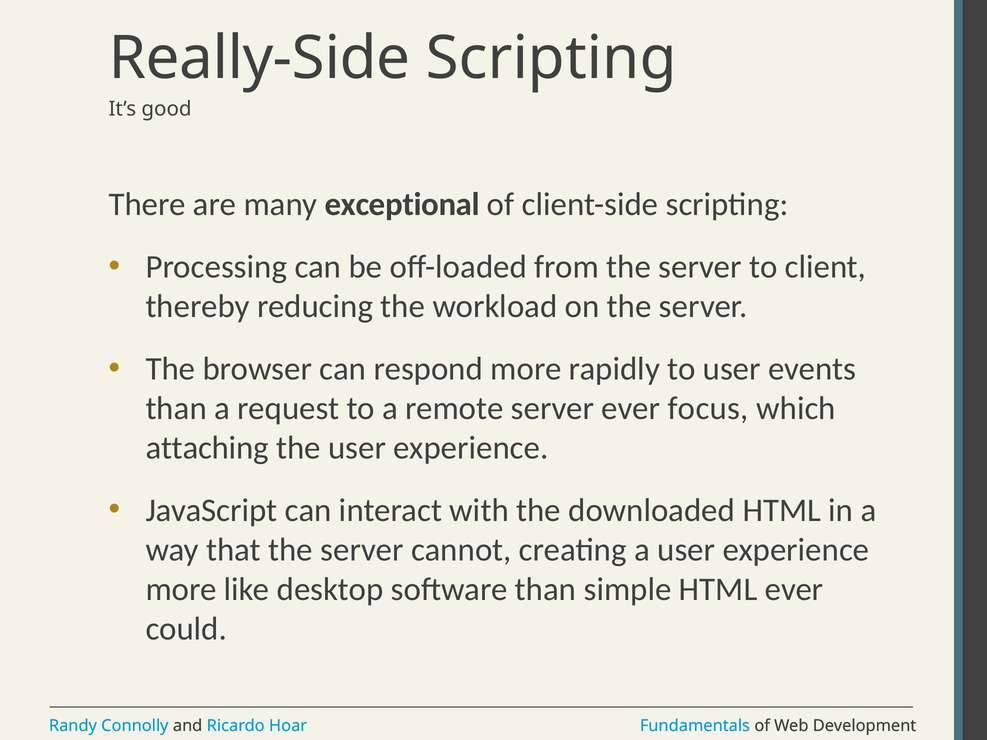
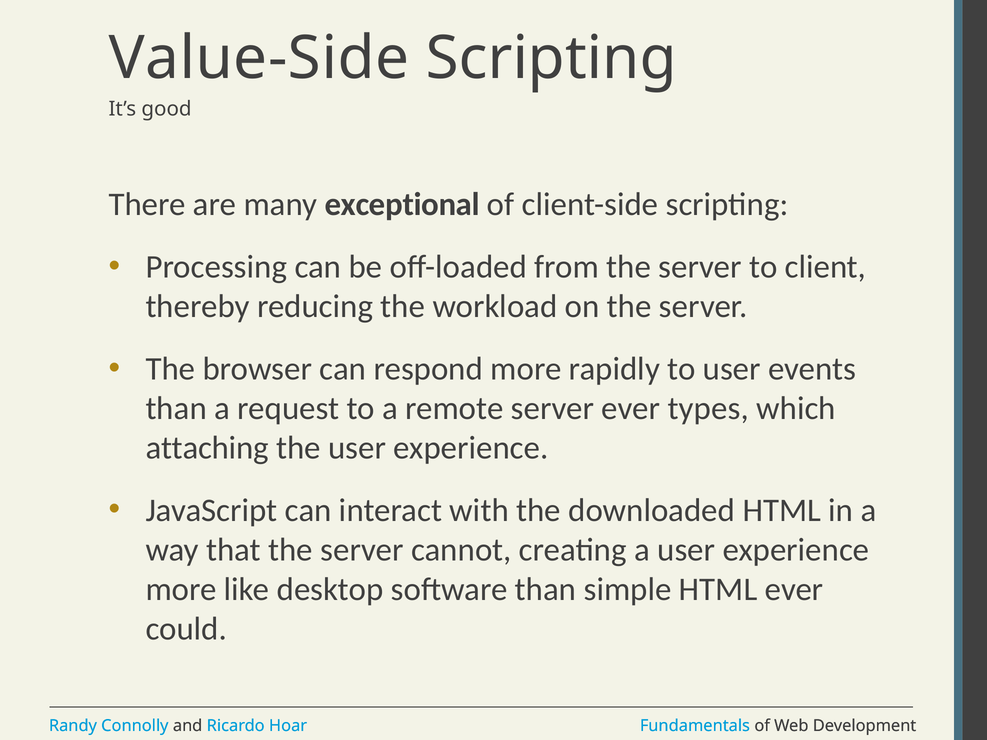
Really-Side: Really-Side -> Value-Side
focus: focus -> types
